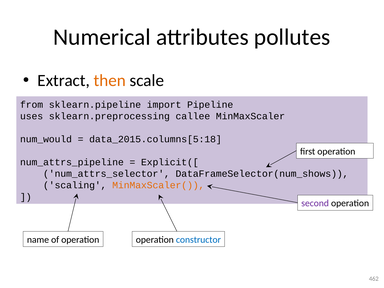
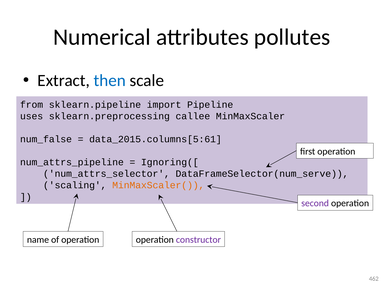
then colour: orange -> blue
num_would: num_would -> num_false
data_2015.columns[5:18: data_2015.columns[5:18 -> data_2015.columns[5:61
Explicit([: Explicit([ -> Ignoring([
DataFrameSelector(num_shows: DataFrameSelector(num_shows -> DataFrameSelector(num_serve
constructor colour: blue -> purple
